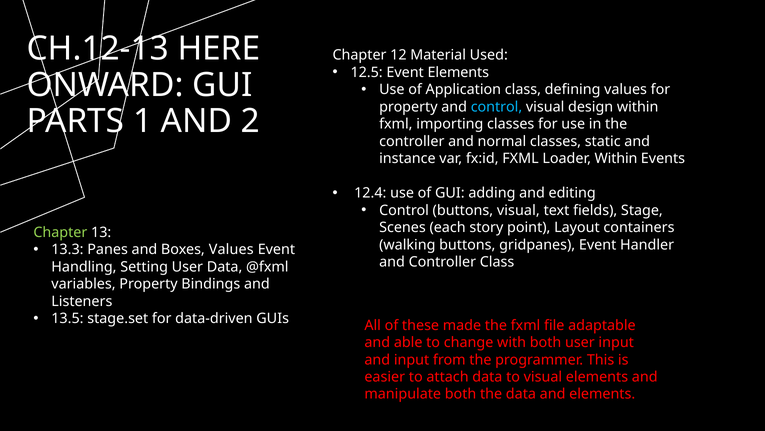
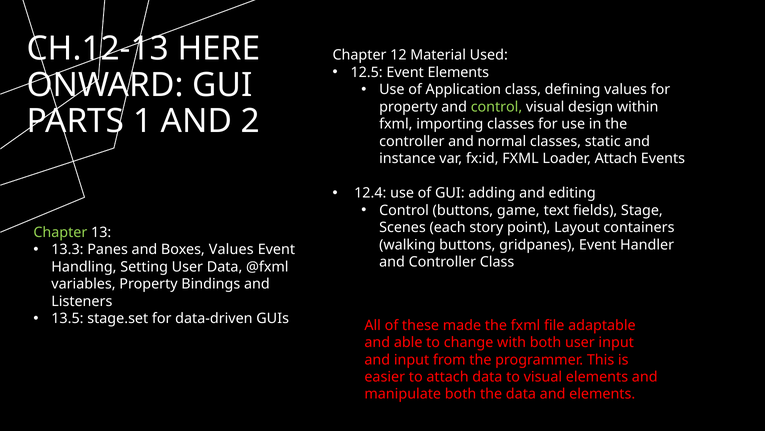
control at (496, 107) colour: light blue -> light green
Loader Within: Within -> Attach
buttons visual: visual -> game
